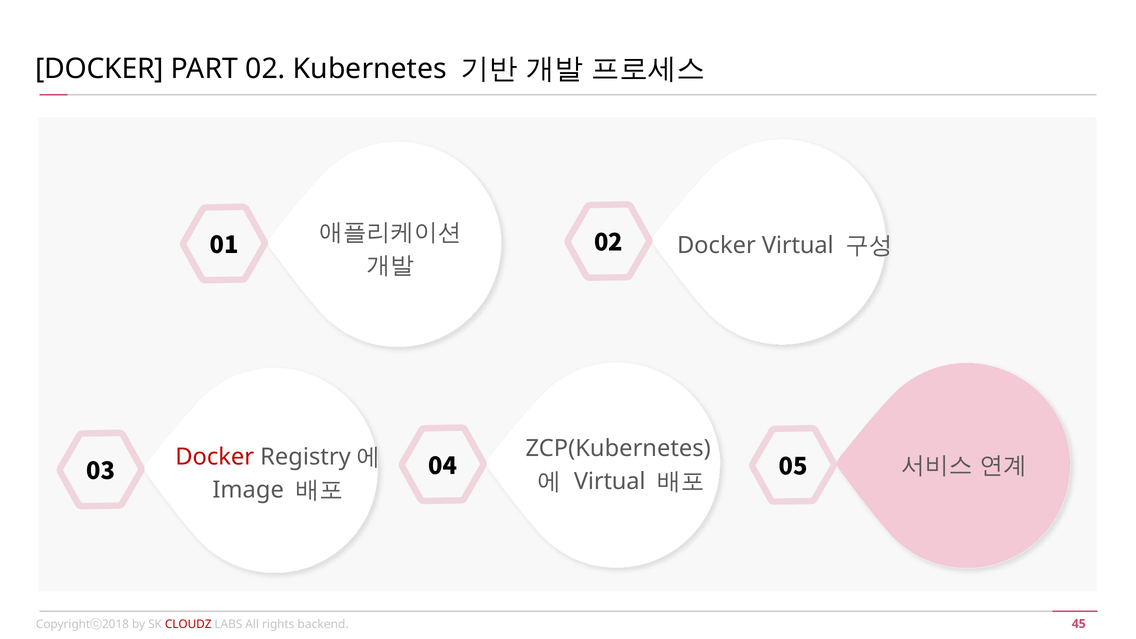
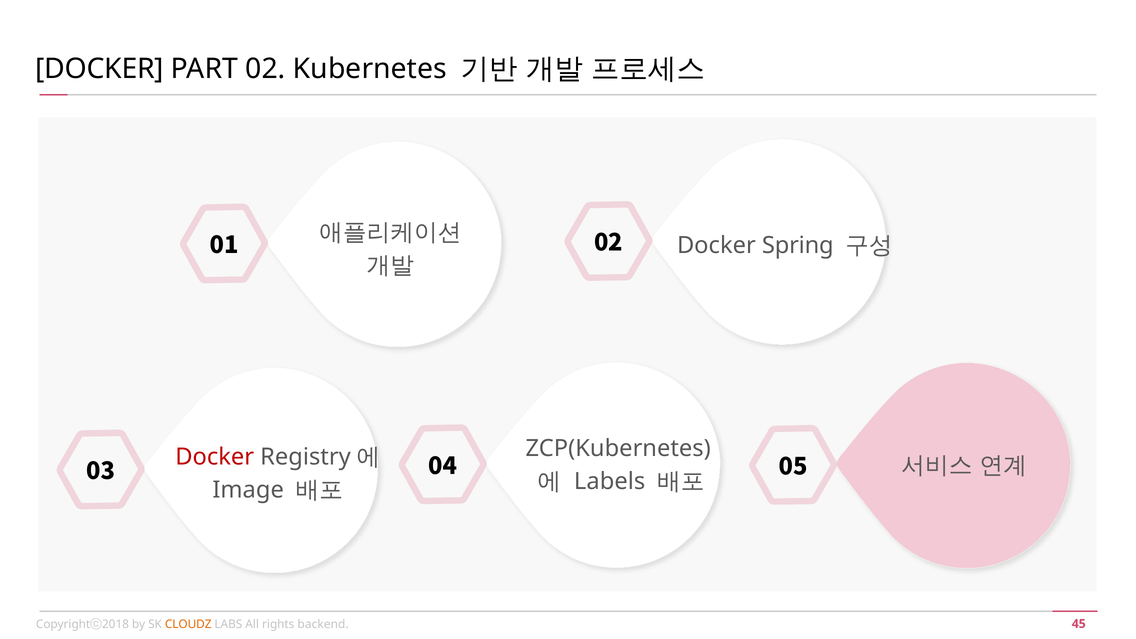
Docker Virtual: Virtual -> Spring
Virtual at (610, 482): Virtual -> Labels
CLOUDZ colour: red -> orange
